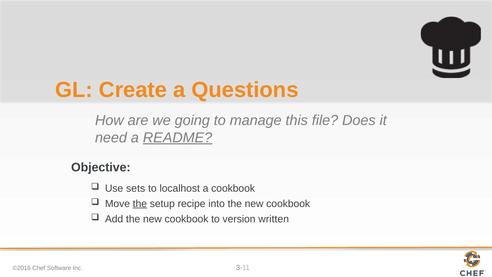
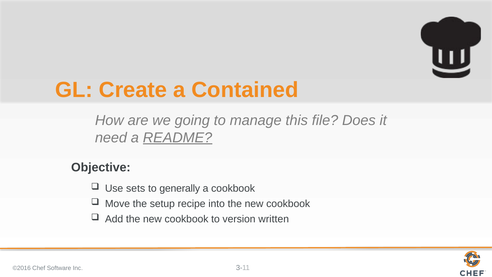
Questions: Questions -> Contained
localhost: localhost -> generally
the at (140, 204) underline: present -> none
